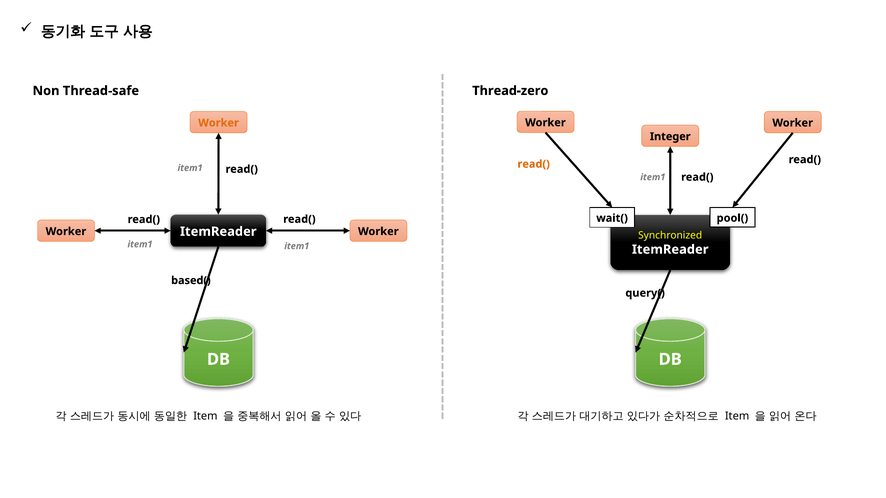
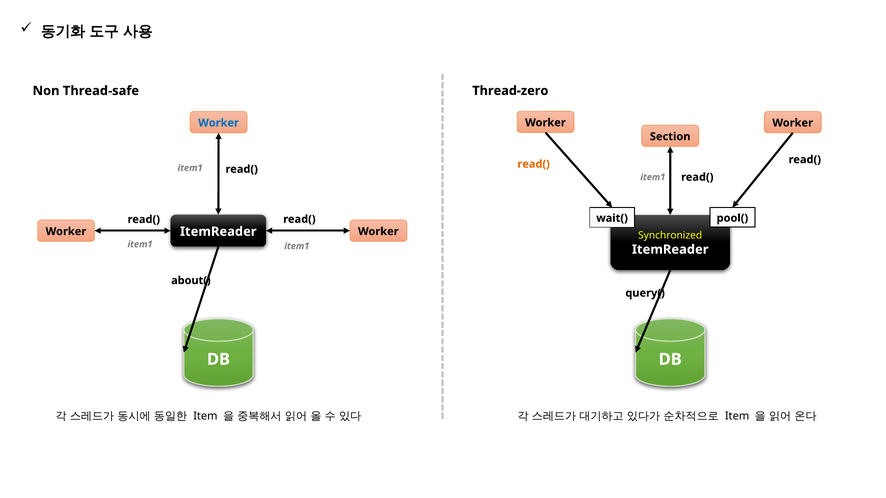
Worker at (219, 123) colour: orange -> blue
Integer: Integer -> Section
based(: based( -> about(
